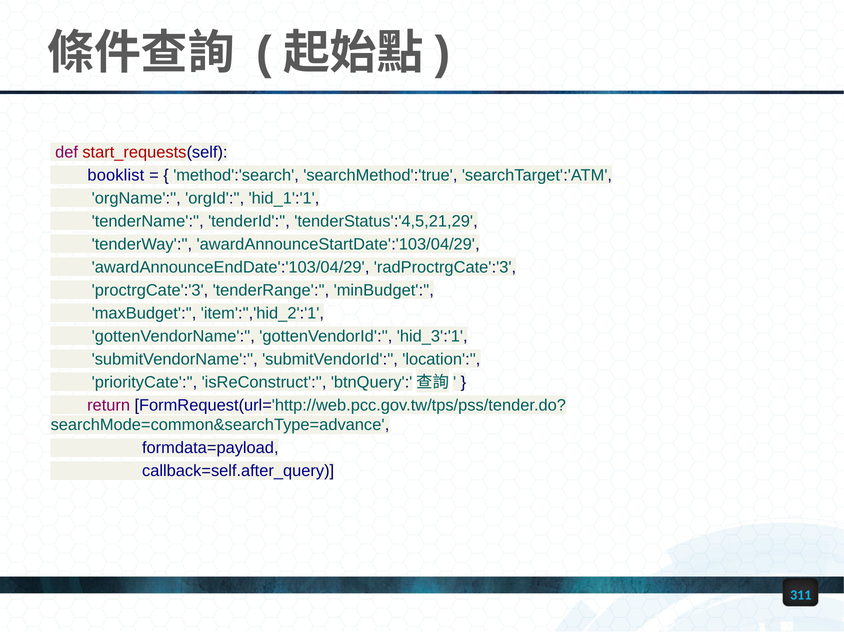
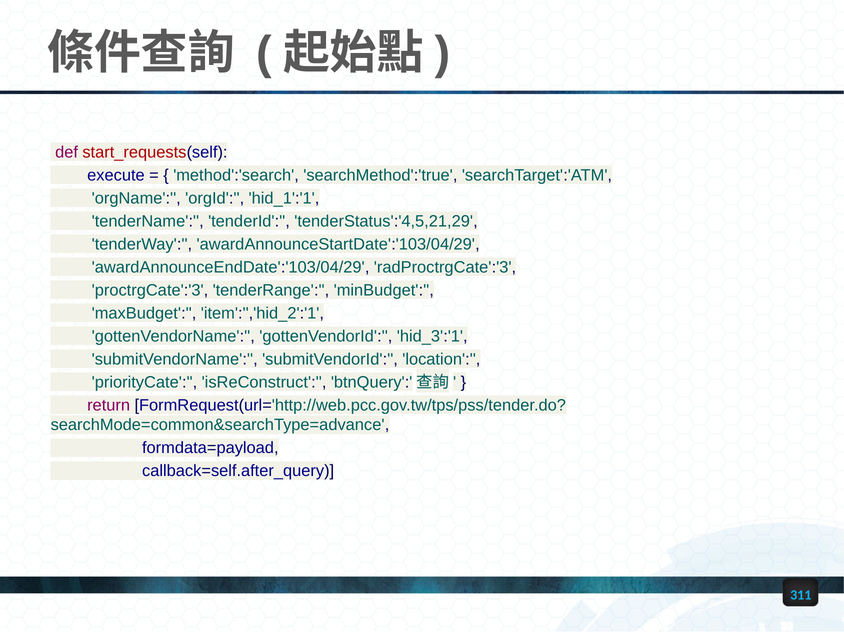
booklist: booklist -> execute
